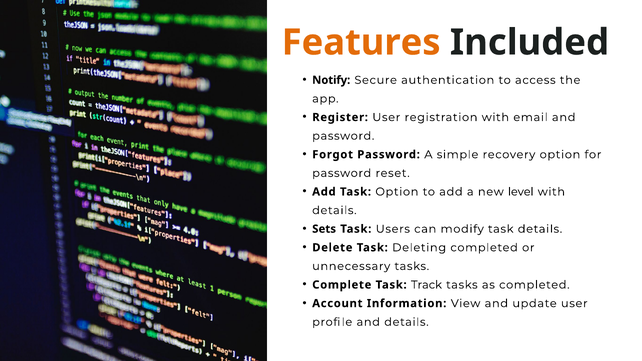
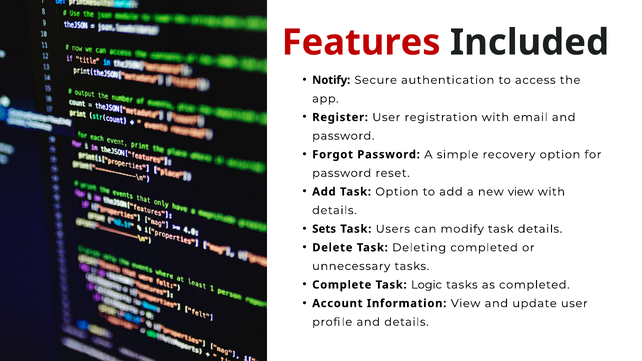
Features colour: orange -> red
new level: level -> view
Track: Track -> Logic
